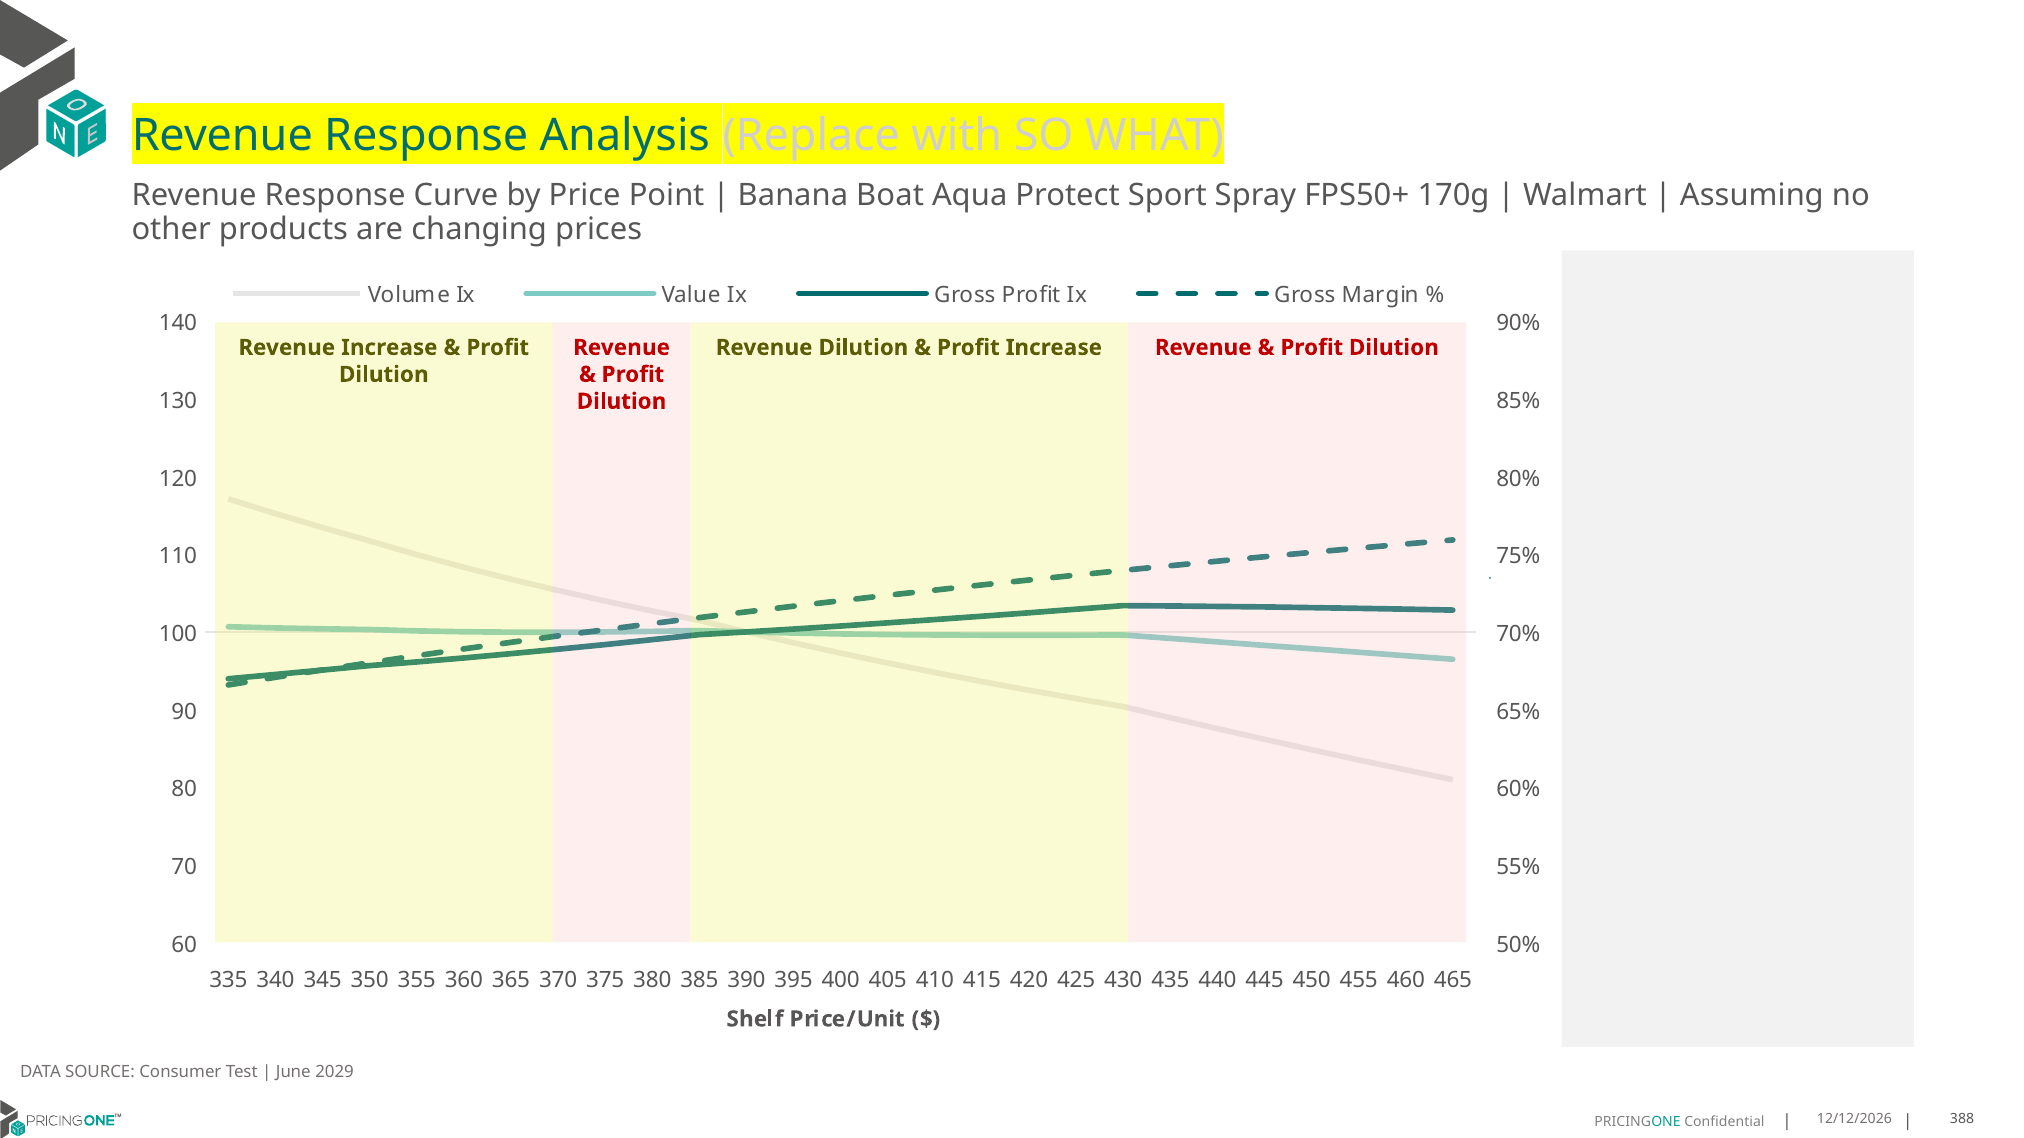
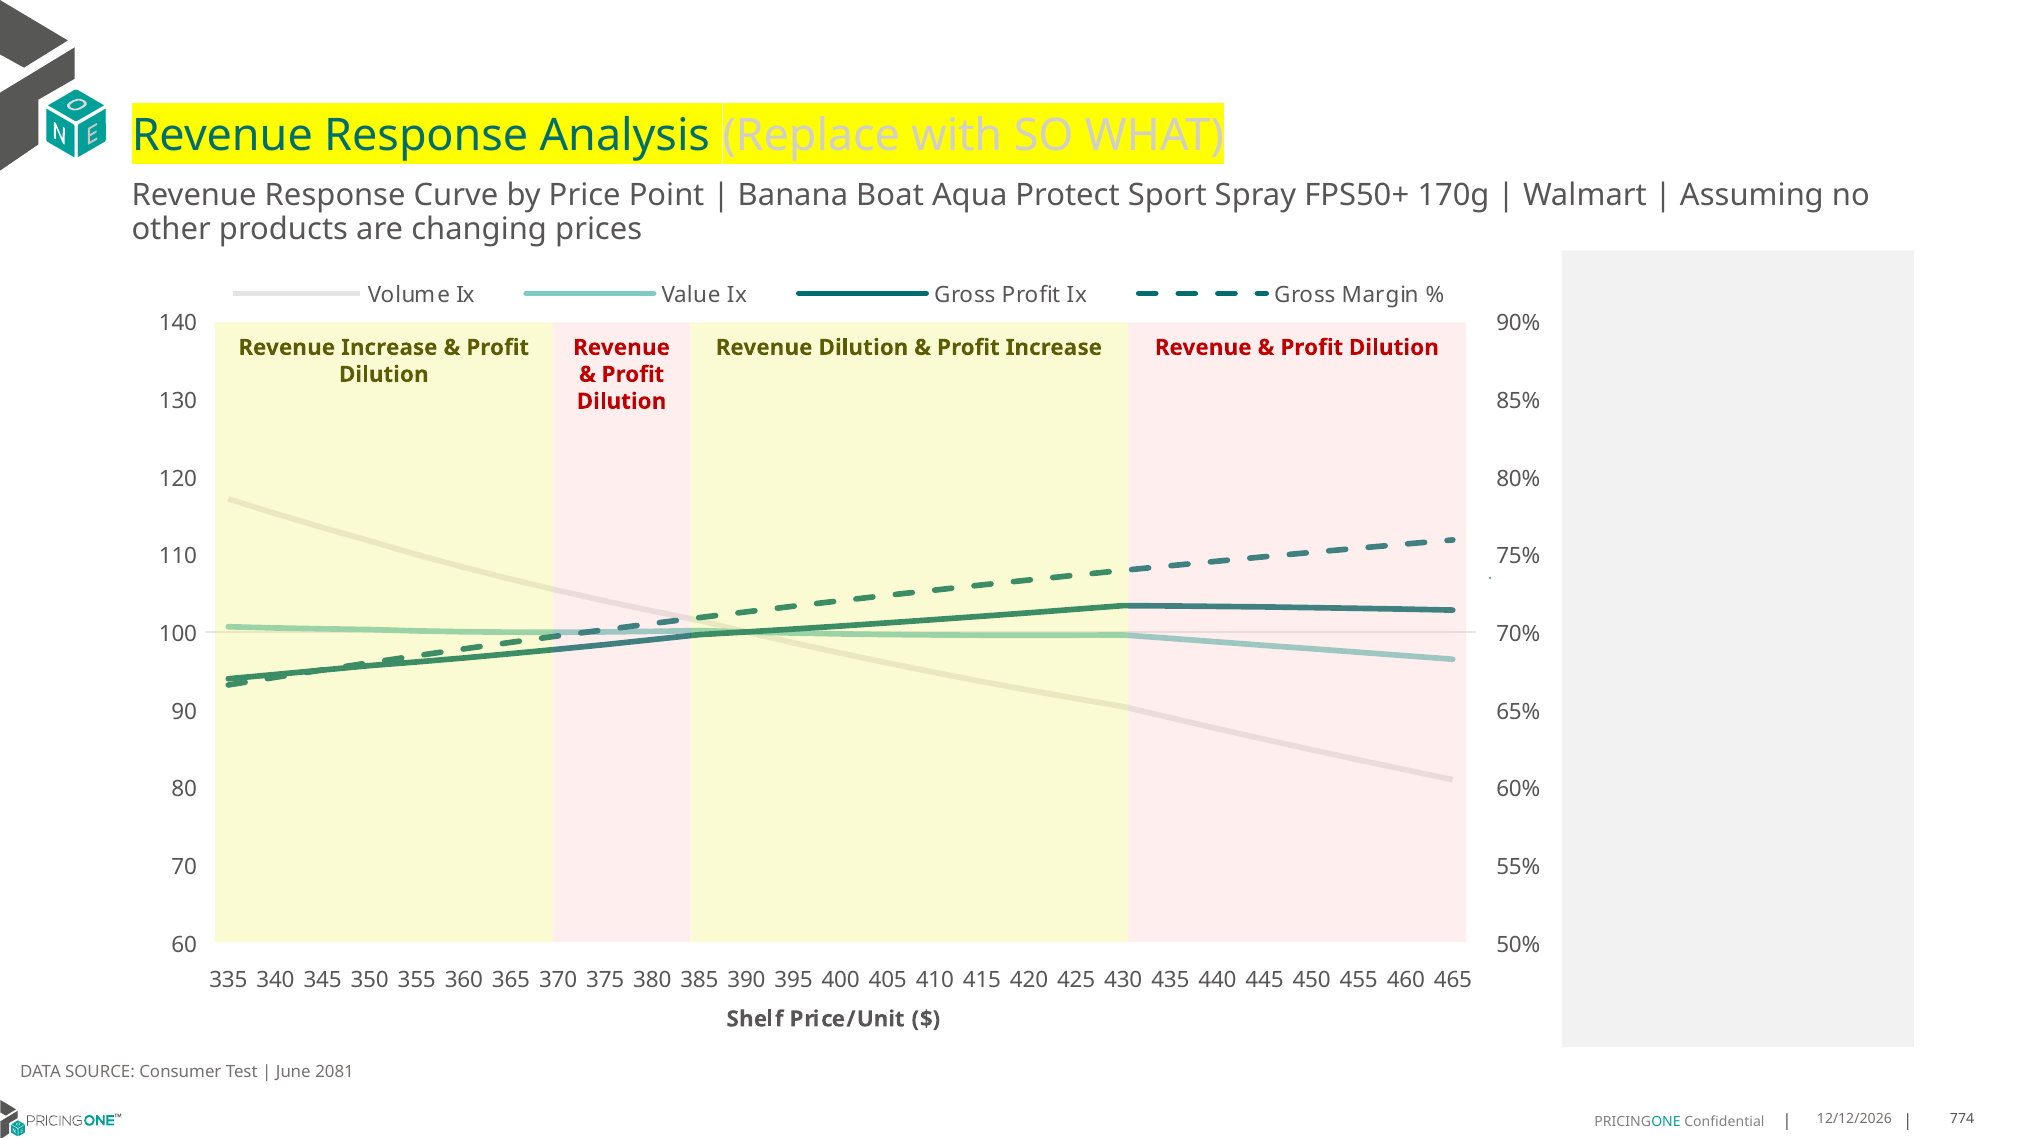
2029: 2029 -> 2081
388: 388 -> 774
